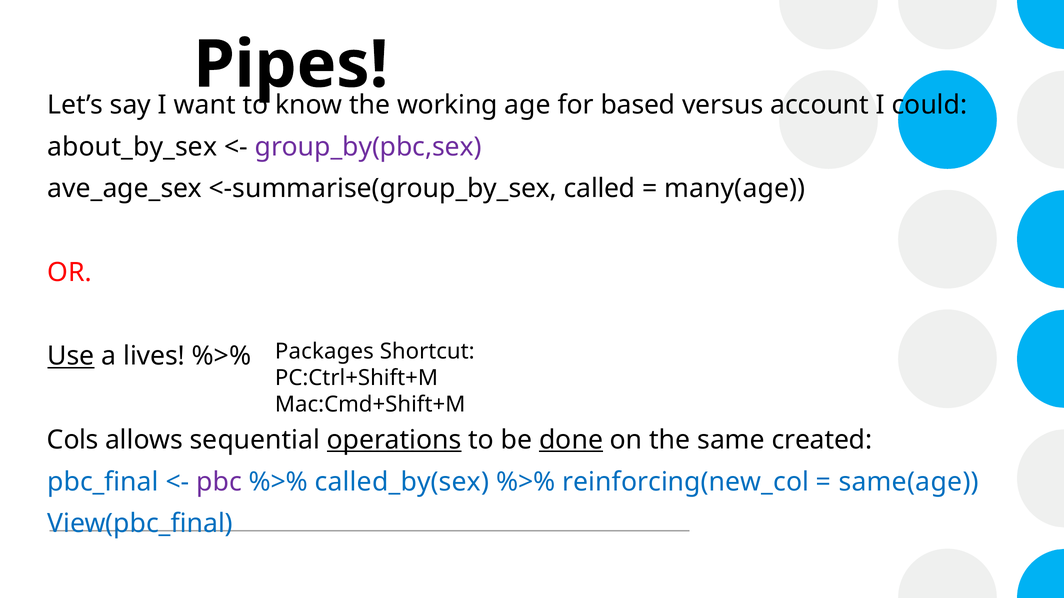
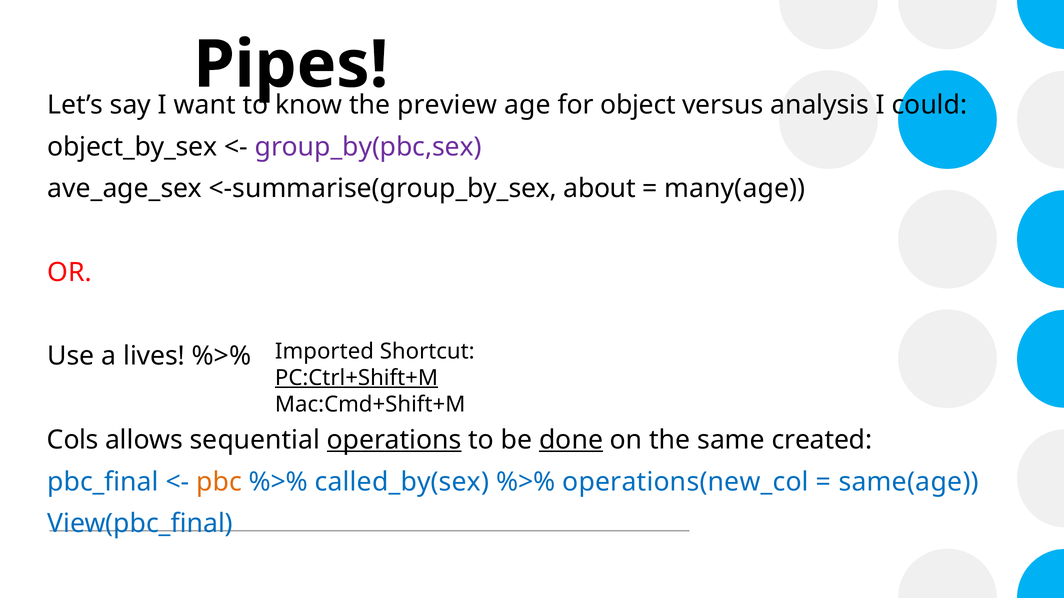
working: working -> preview
based: based -> object
account: account -> analysis
about_by_sex: about_by_sex -> object_by_sex
called: called -> about
Packages: Packages -> Imported
Use underline: present -> none
PC:Ctrl+Shift+M underline: none -> present
pbc colour: purple -> orange
reinforcing(new_col: reinforcing(new_col -> operations(new_col
